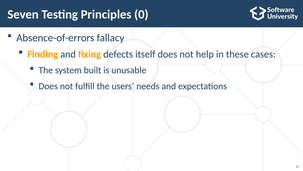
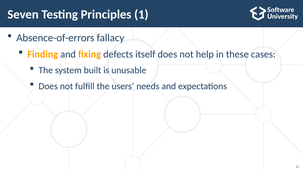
0: 0 -> 1
